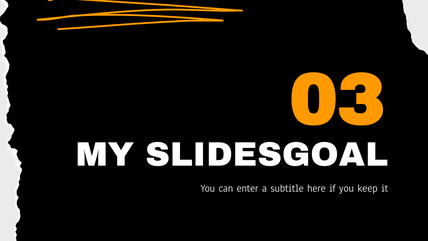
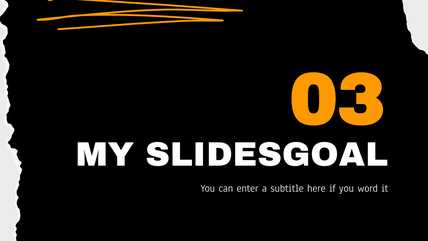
keep: keep -> word
